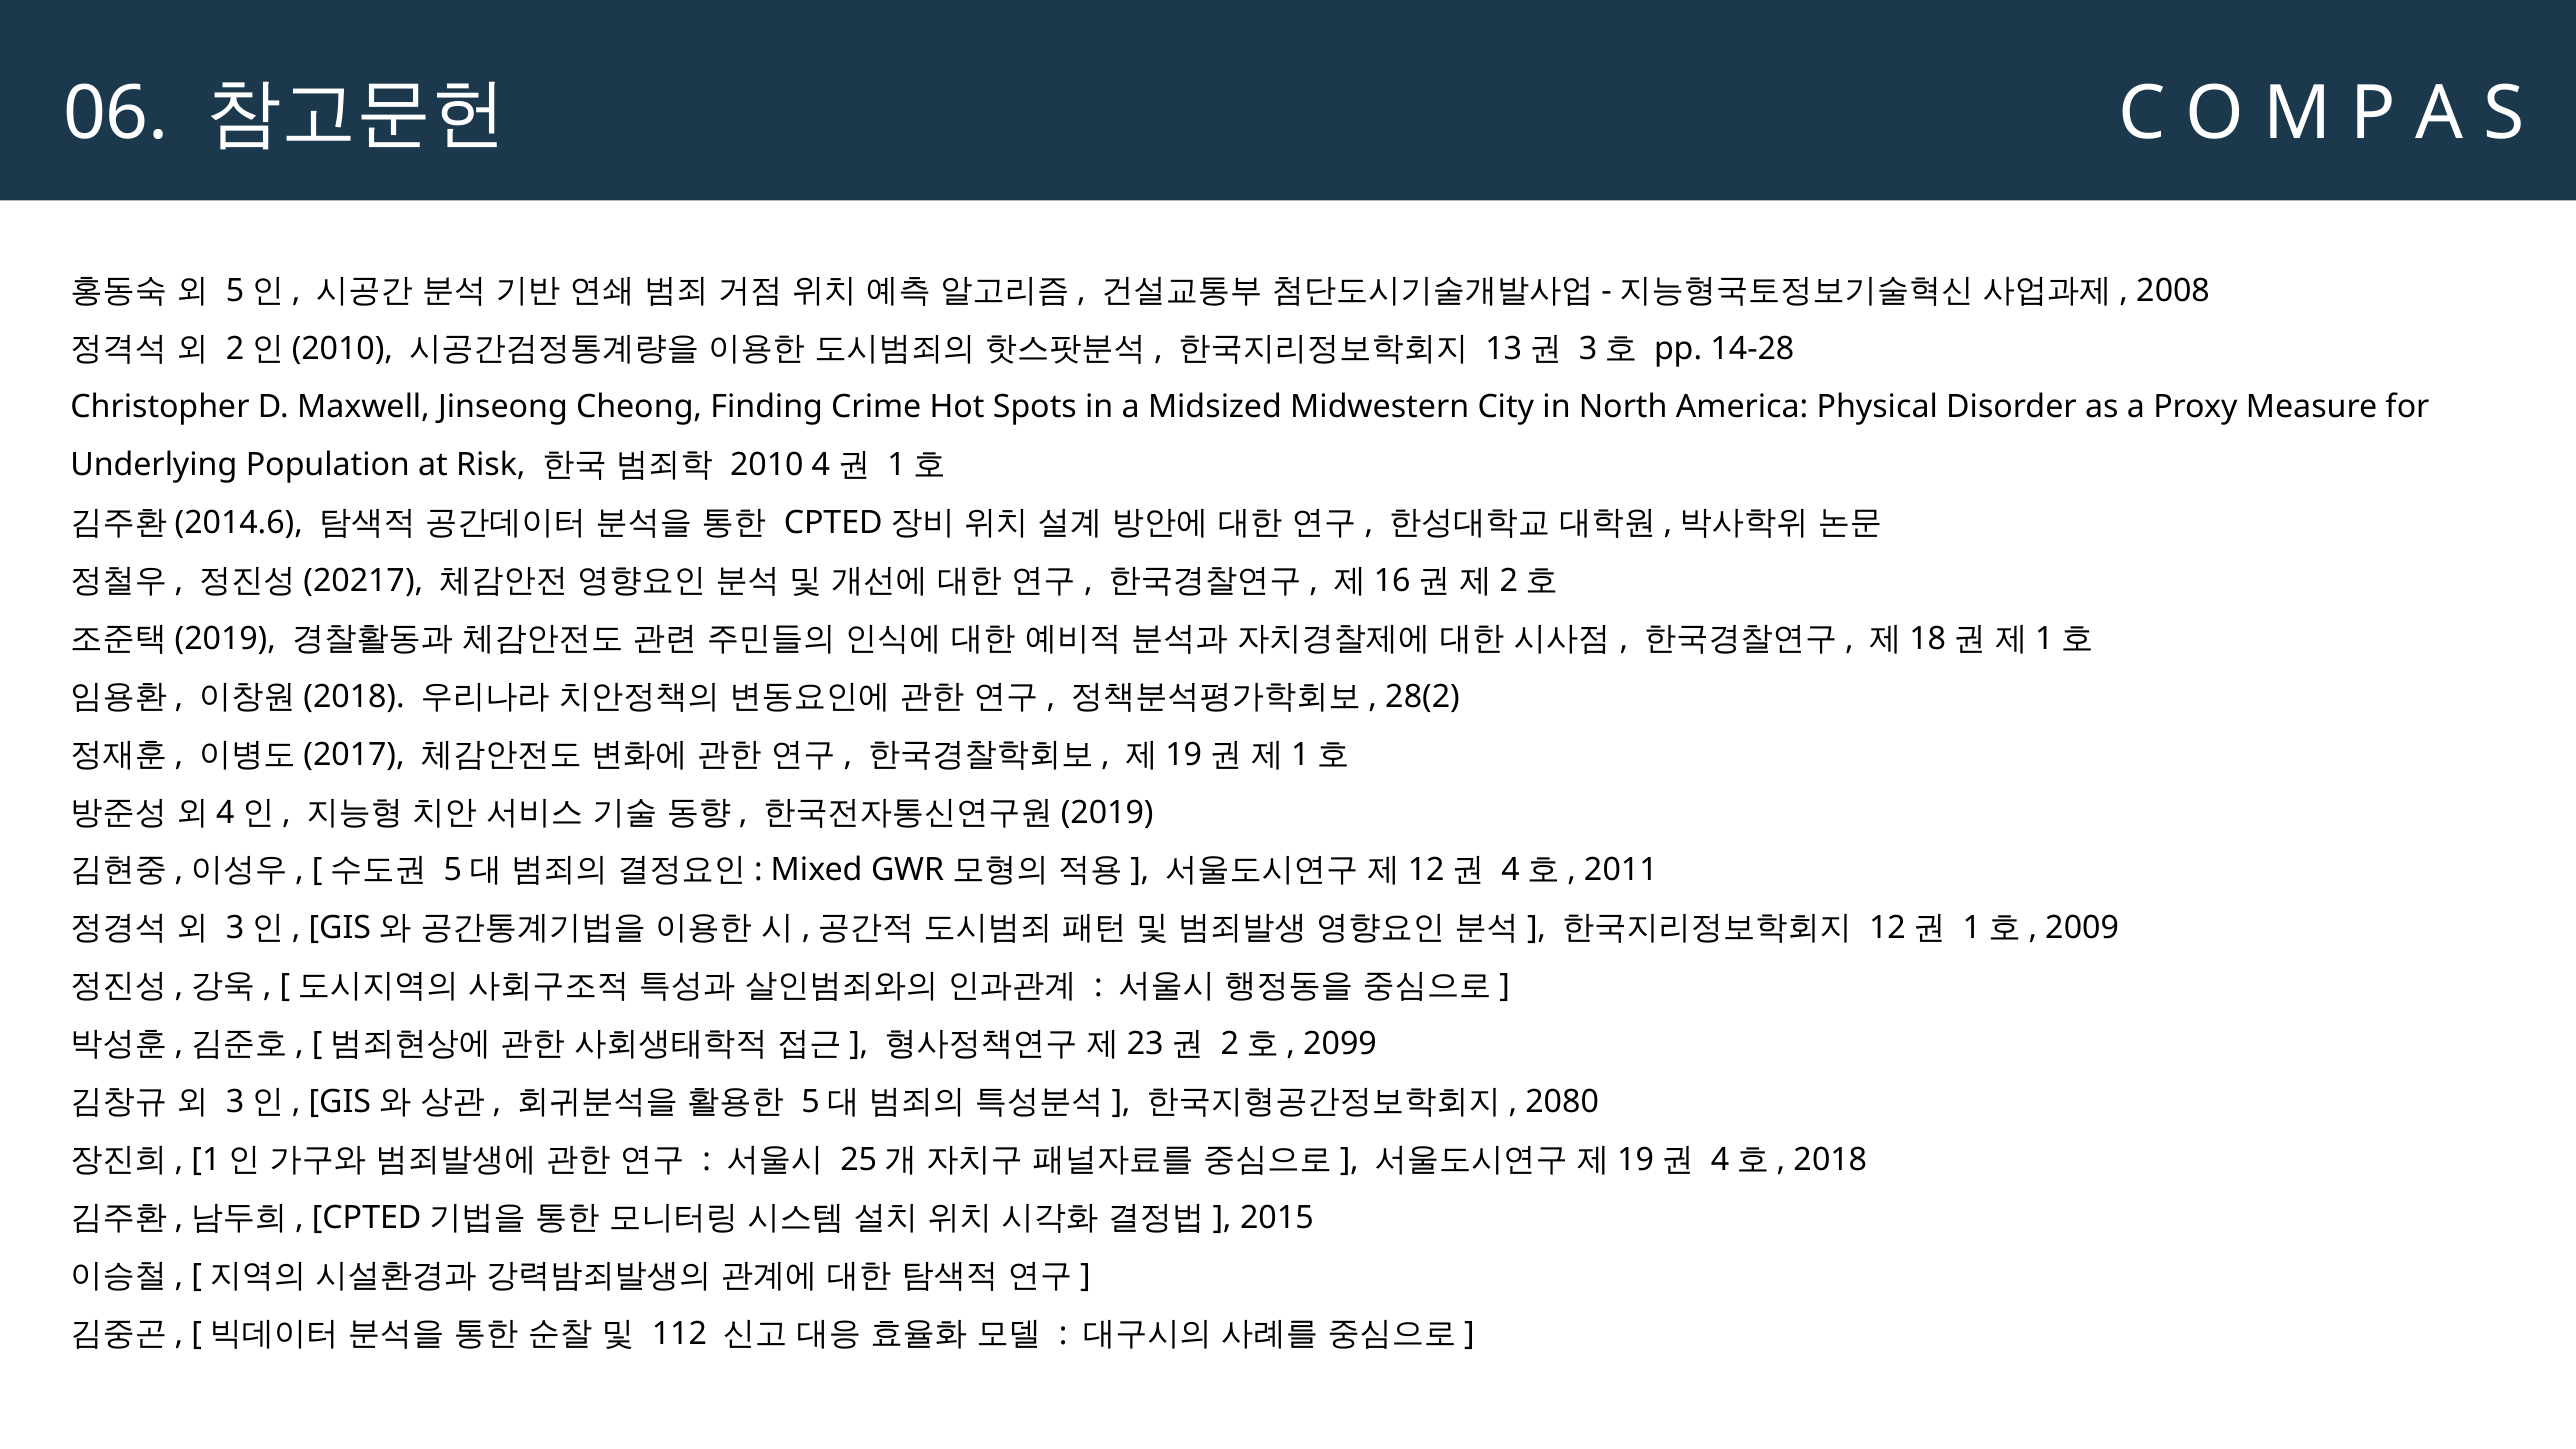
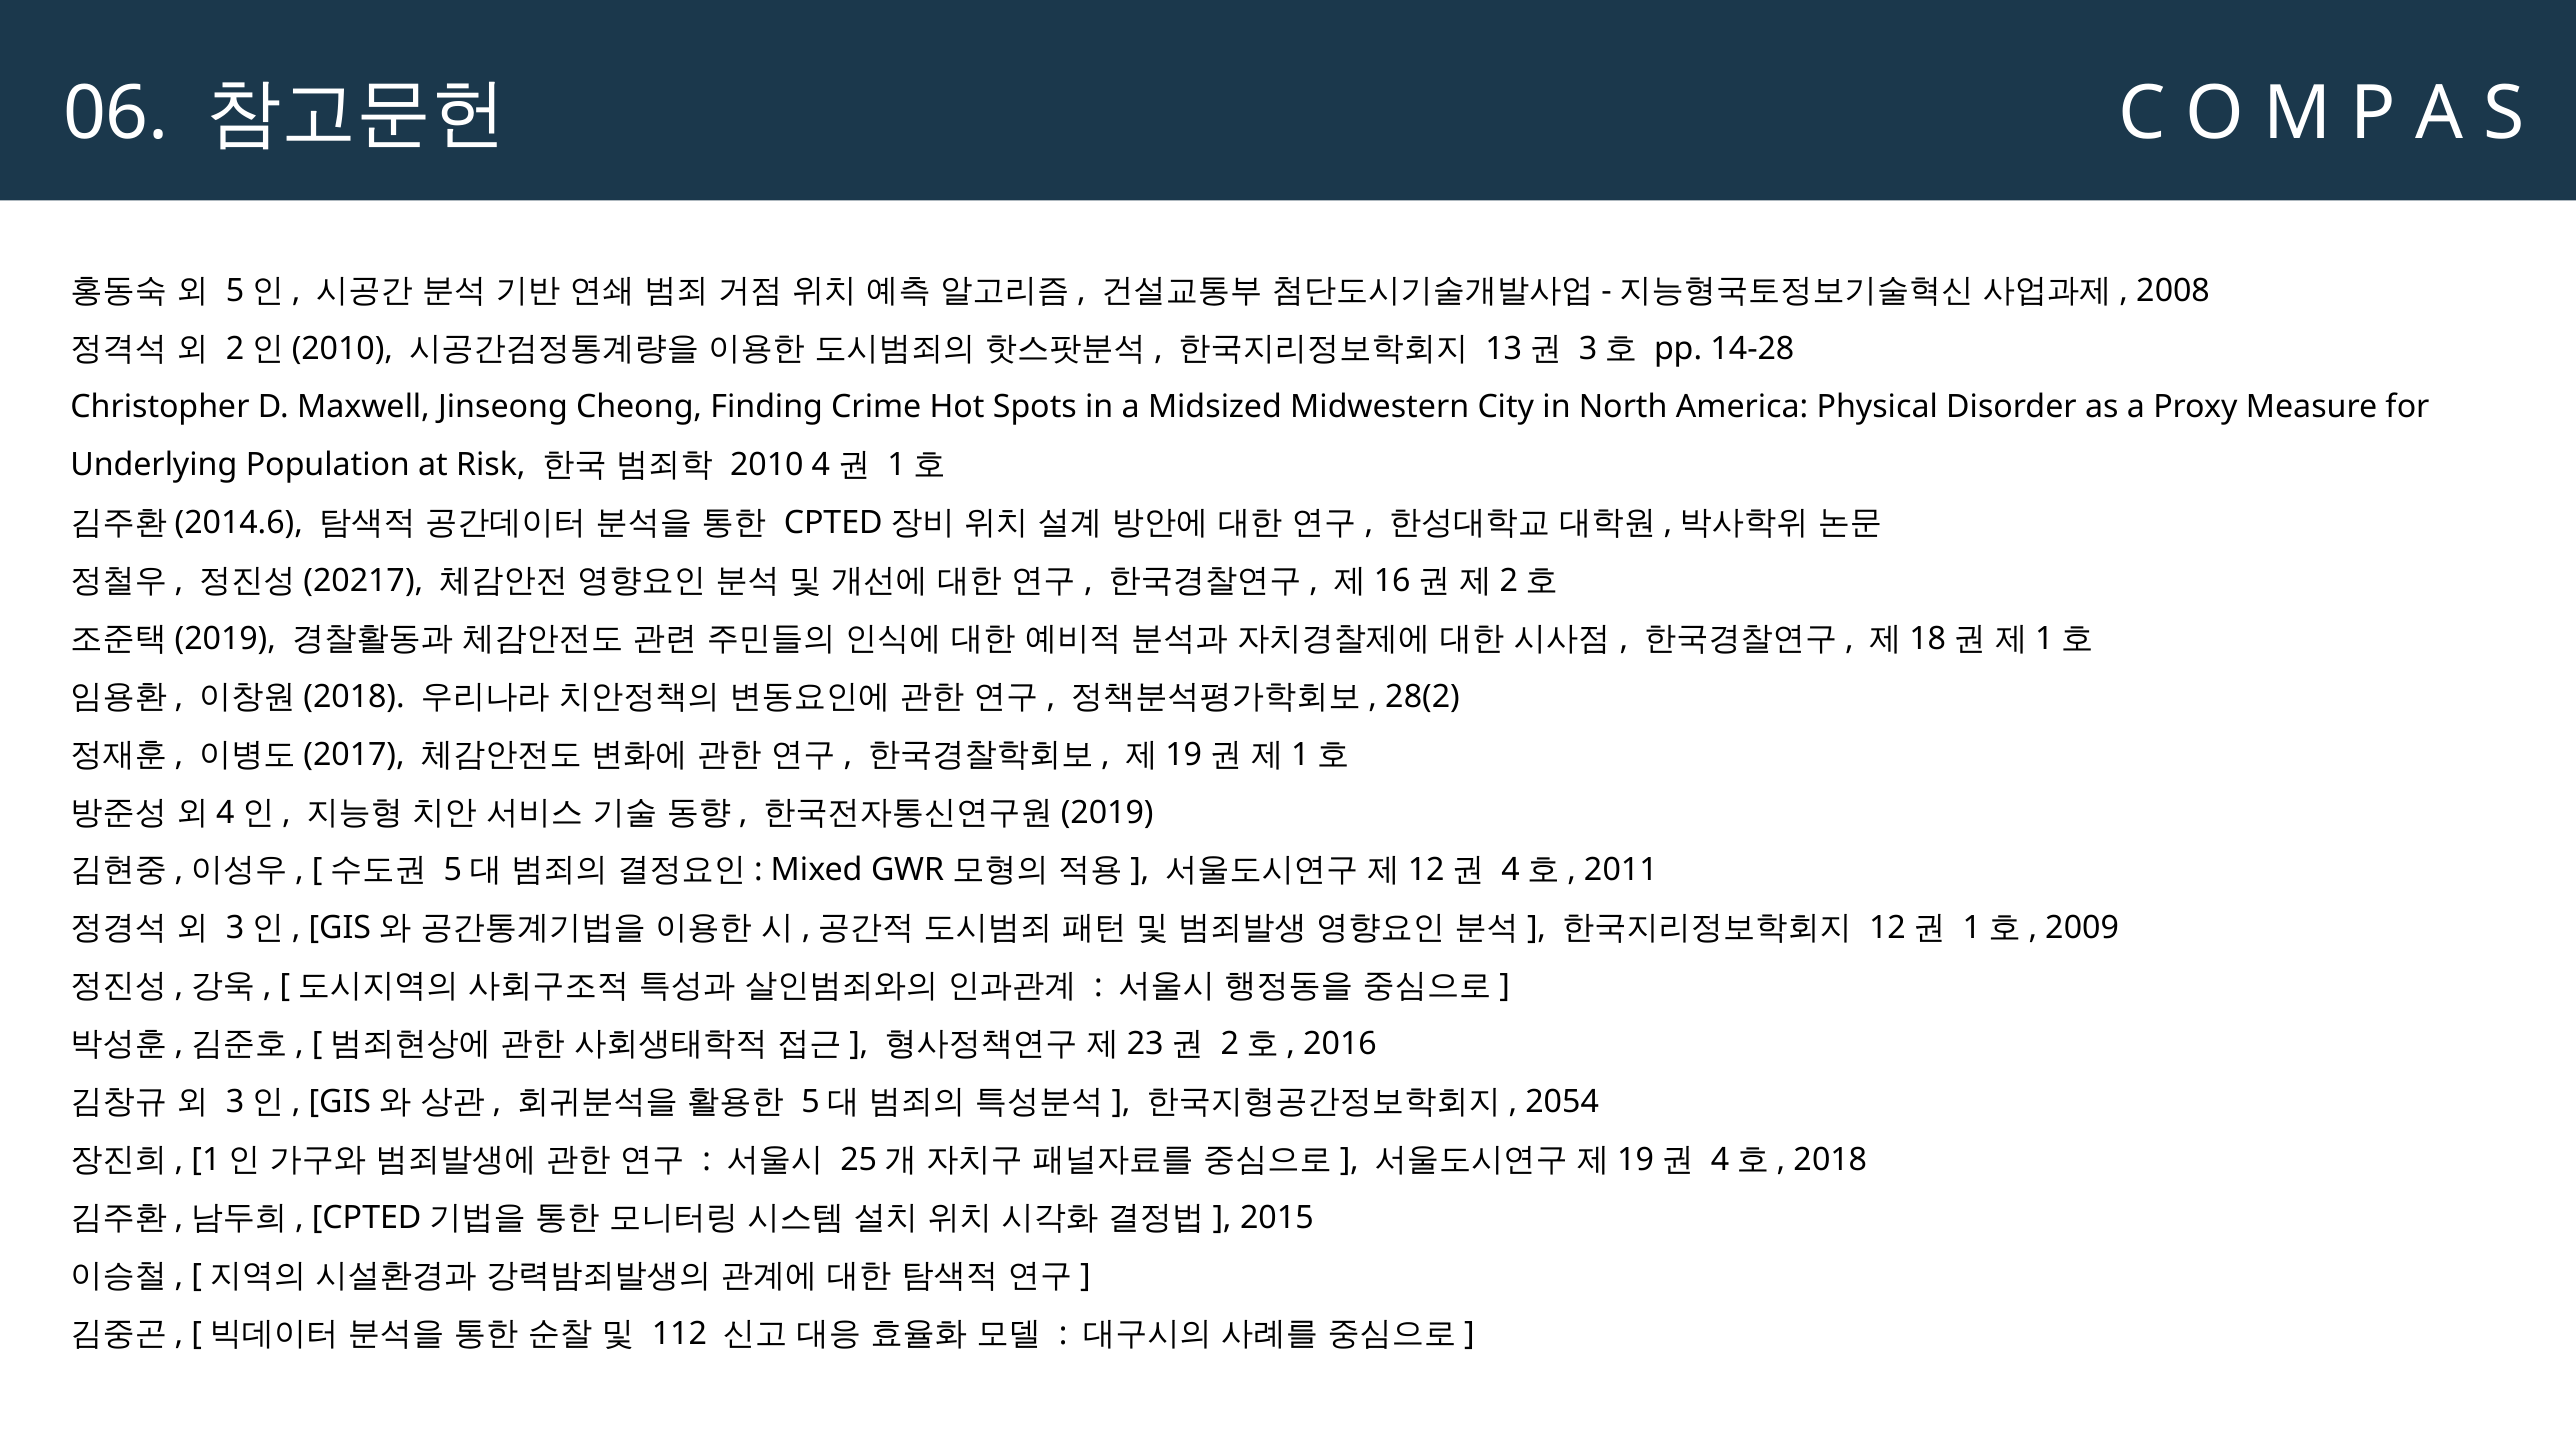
2099: 2099 -> 2016
2080: 2080 -> 2054
